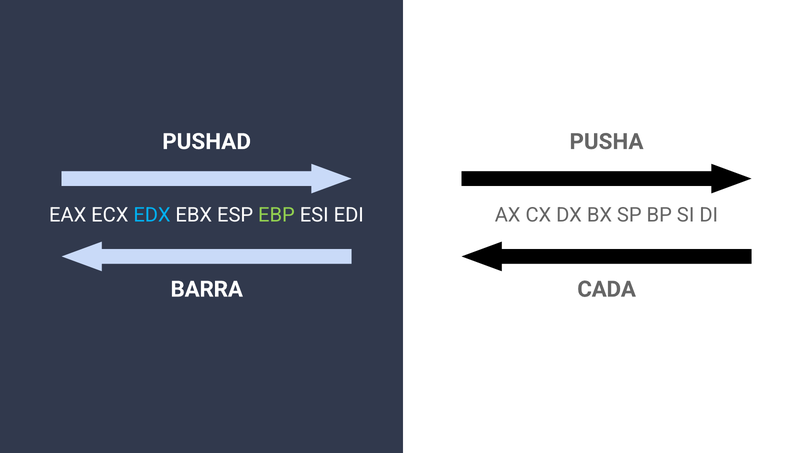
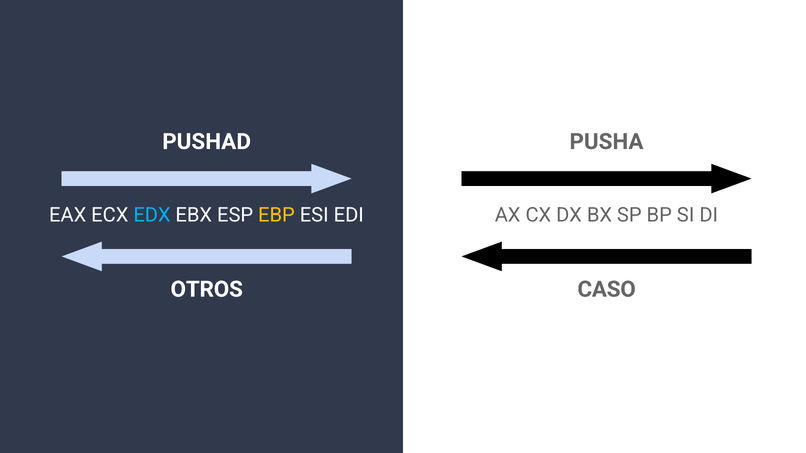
EBP colour: light green -> yellow
BARRA: BARRA -> OTROS
CADA: CADA -> CASO
